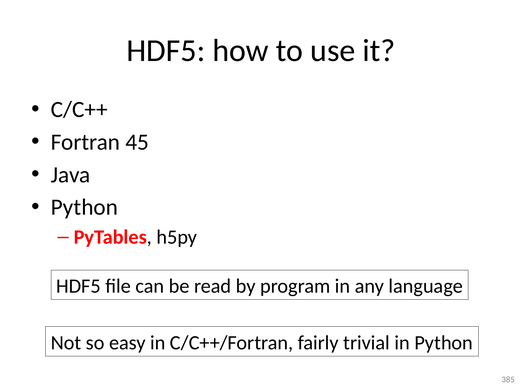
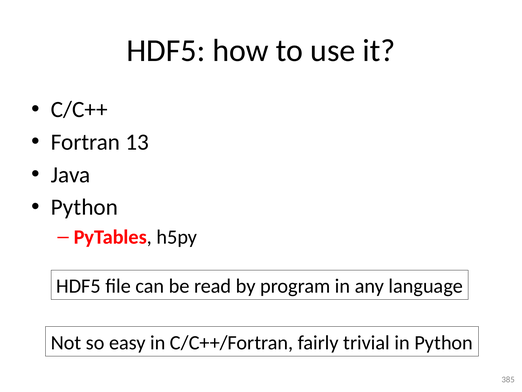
45: 45 -> 13
